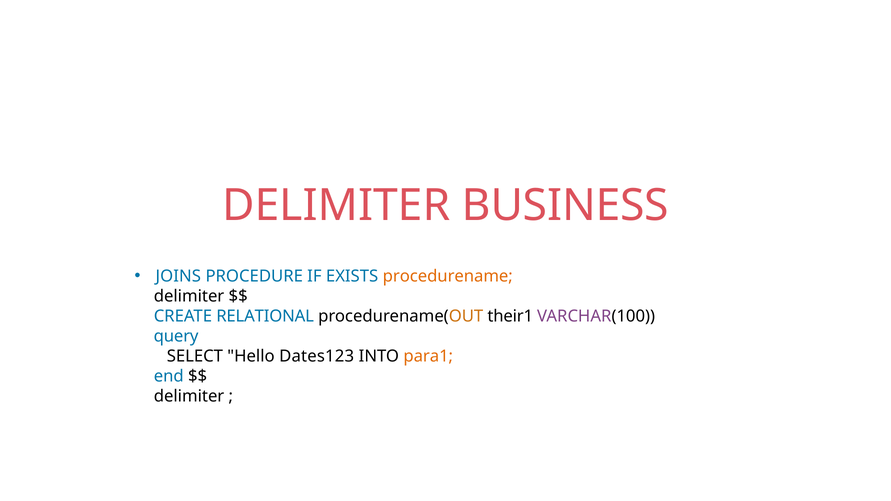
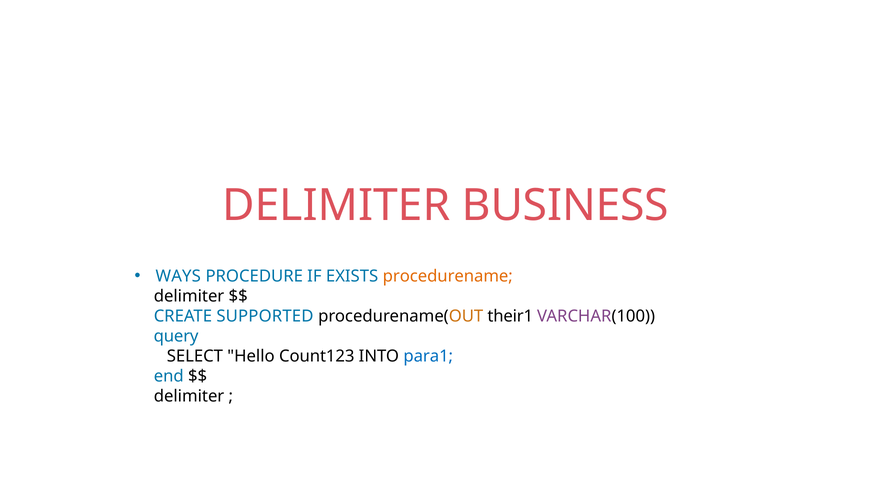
JOINS: JOINS -> WAYS
RELATIONAL: RELATIONAL -> SUPPORTED
Dates123: Dates123 -> Count123
para1 colour: orange -> blue
